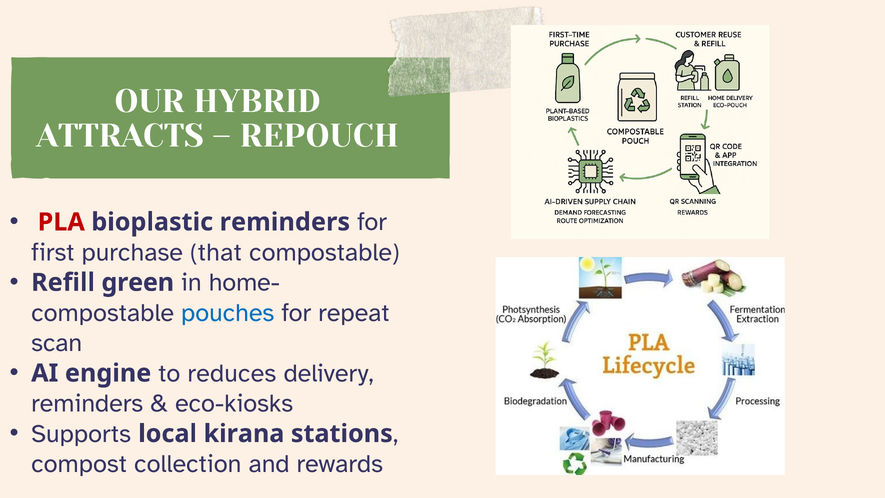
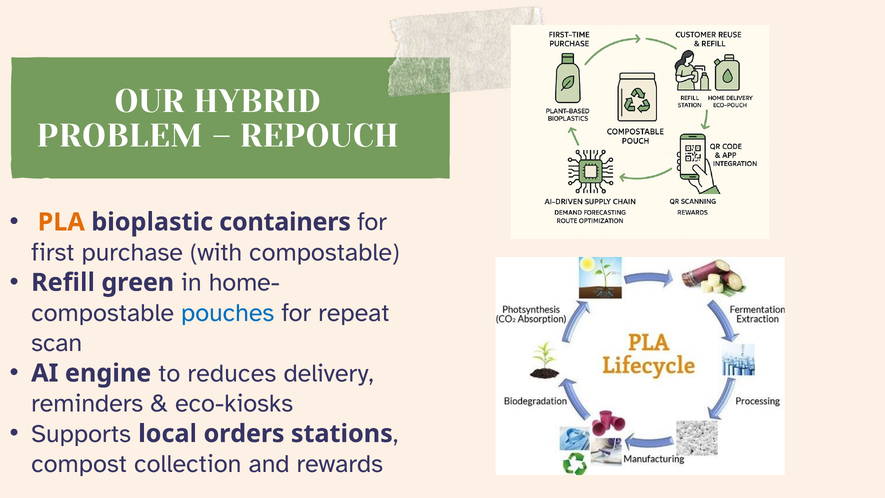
ATTRACTS: ATTRACTS -> PROBLEM
PLA colour: red -> orange
bioplastic reminders: reminders -> containers
that: that -> with
kirana: kirana -> orders
